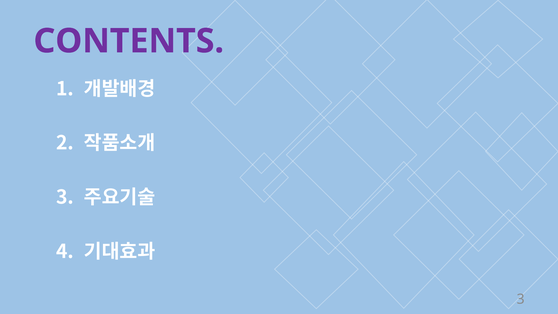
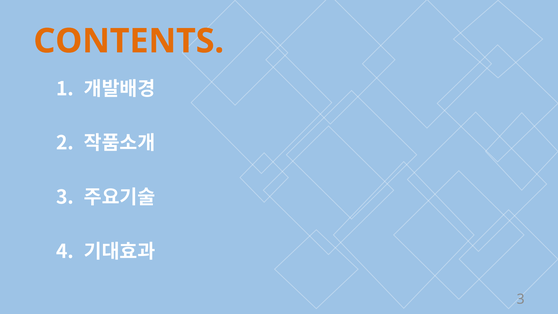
CONTENTS colour: purple -> orange
